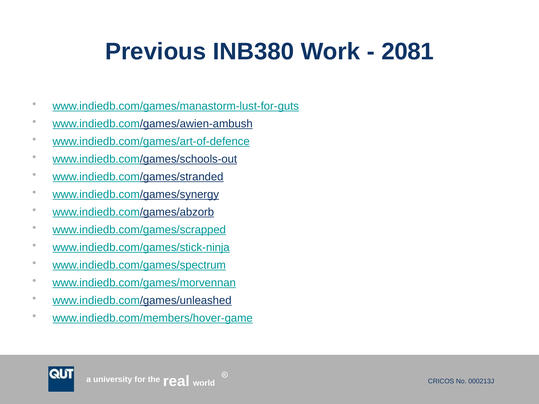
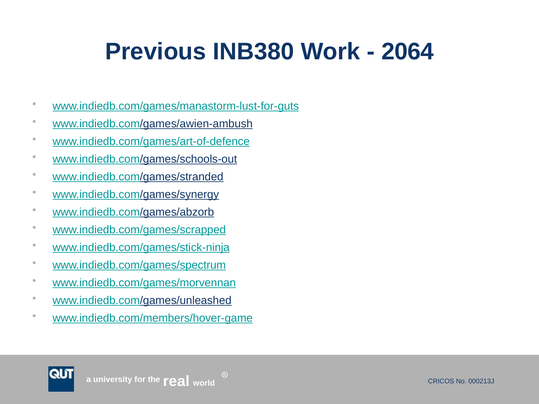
2081: 2081 -> 2064
